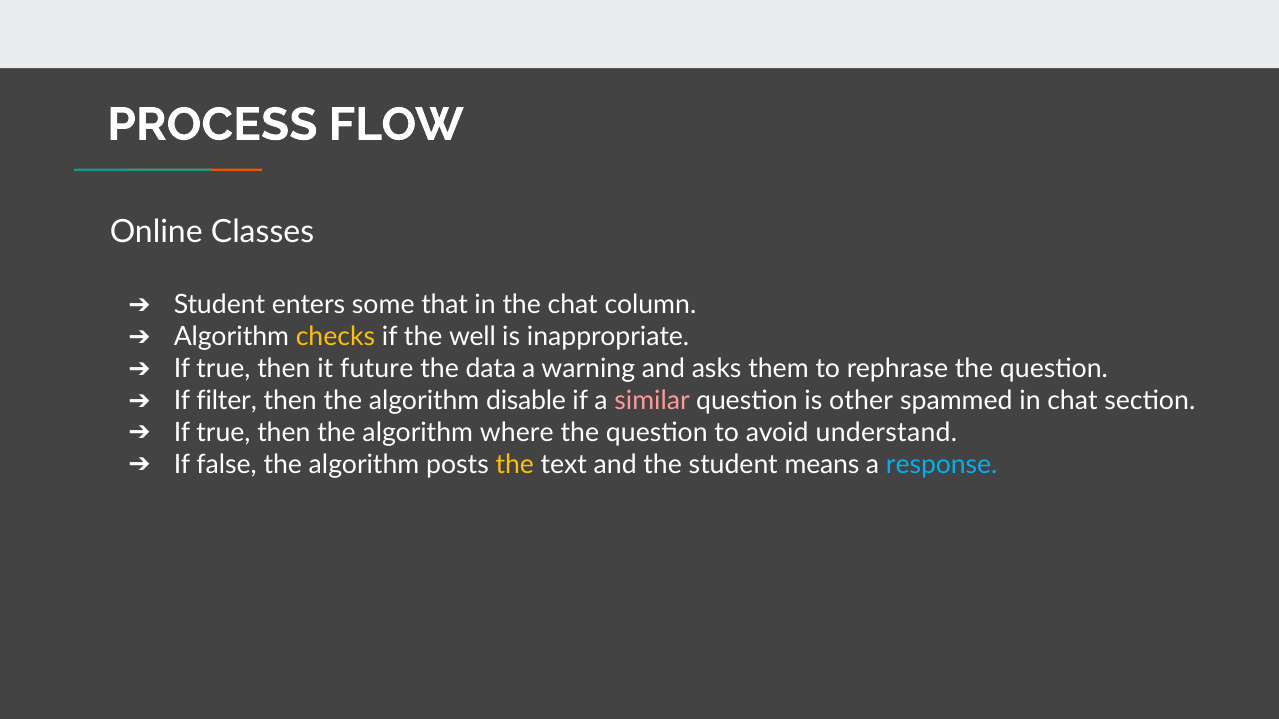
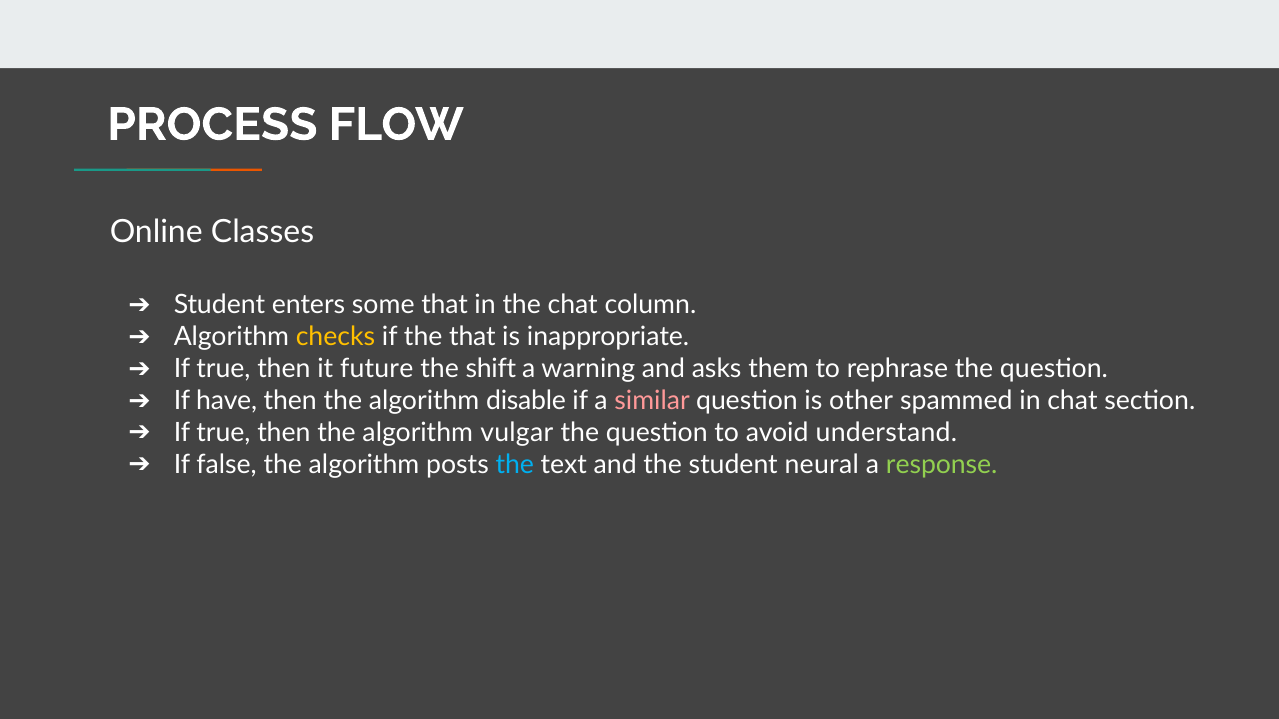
the well: well -> that
data: data -> shift
filter: filter -> have
where: where -> vulgar
the at (515, 465) colour: yellow -> light blue
means: means -> neural
response colour: light blue -> light green
